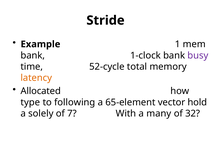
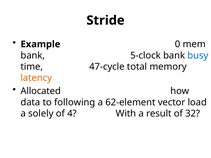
1: 1 -> 0
1-clock: 1-clock -> 5-clock
busy colour: purple -> blue
52-cycle: 52-cycle -> 47-cycle
type: type -> data
65-element: 65-element -> 62-element
hold: hold -> load
7: 7 -> 4
many: many -> result
